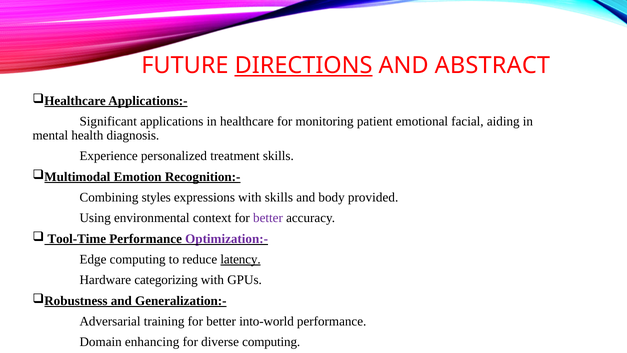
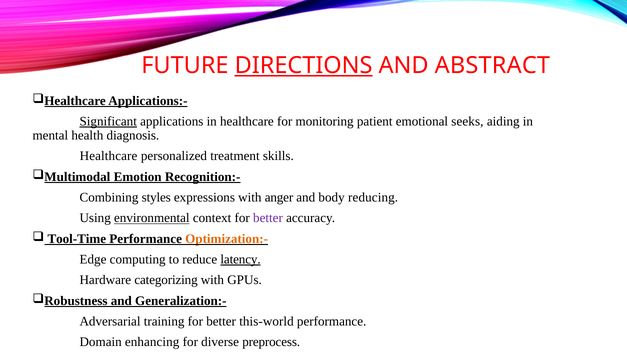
Significant underline: none -> present
facial: facial -> seeks
Experience at (109, 156): Experience -> Healthcare
with skills: skills -> anger
provided: provided -> reducing
environmental underline: none -> present
Optimization:- colour: purple -> orange
into-world: into-world -> this-world
diverse computing: computing -> preprocess
